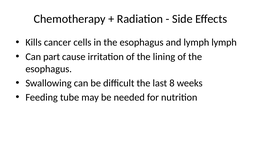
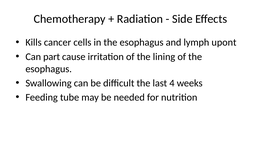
lymph lymph: lymph -> upont
8: 8 -> 4
